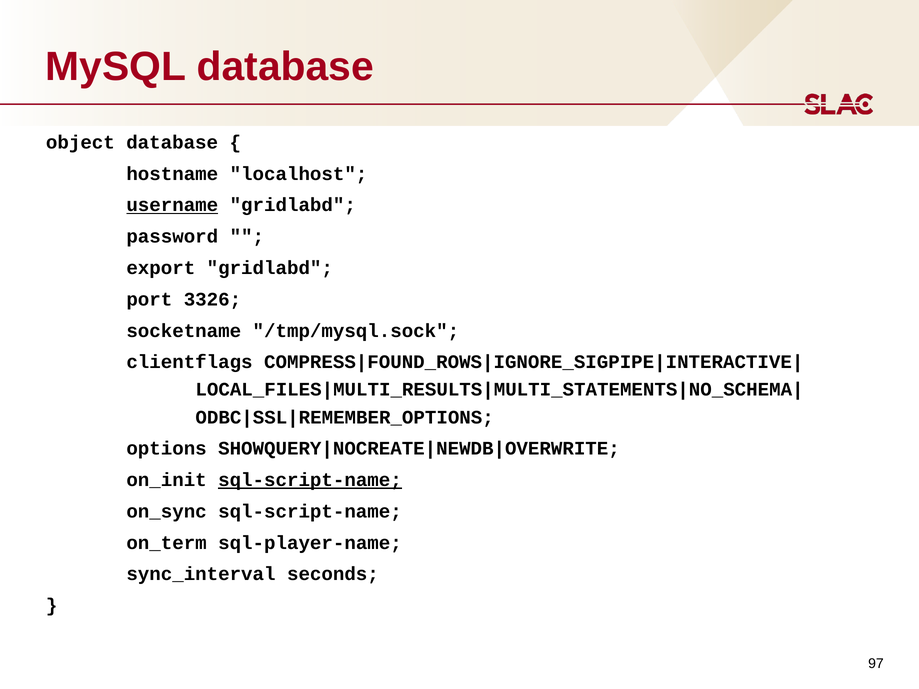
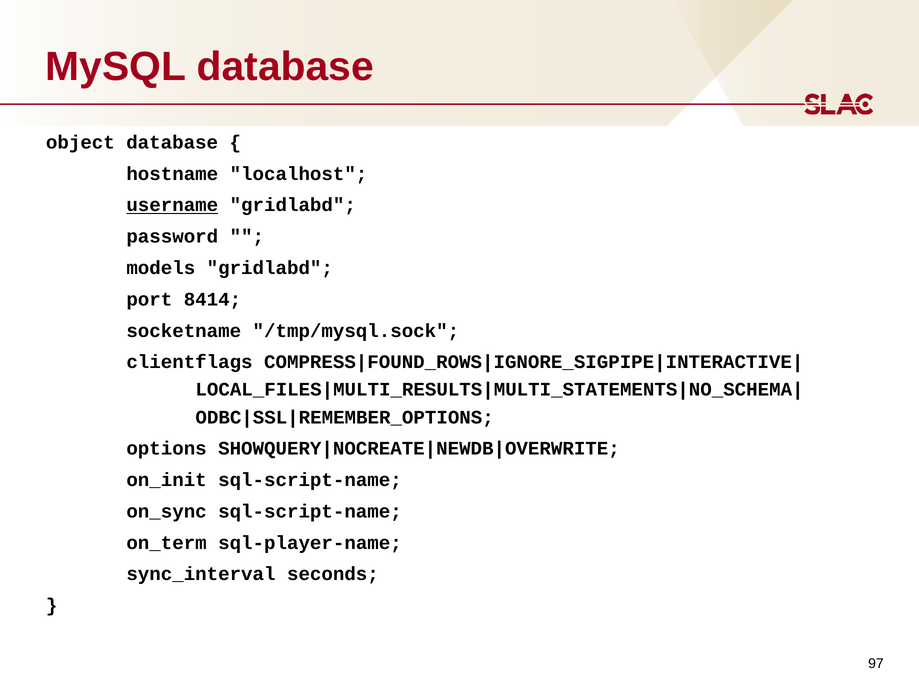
export: export -> models
3326: 3326 -> 8414
sql-script-name at (310, 480) underline: present -> none
